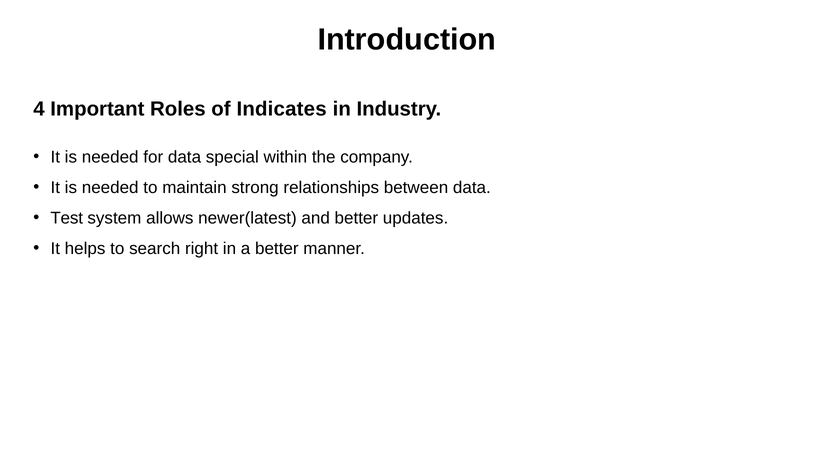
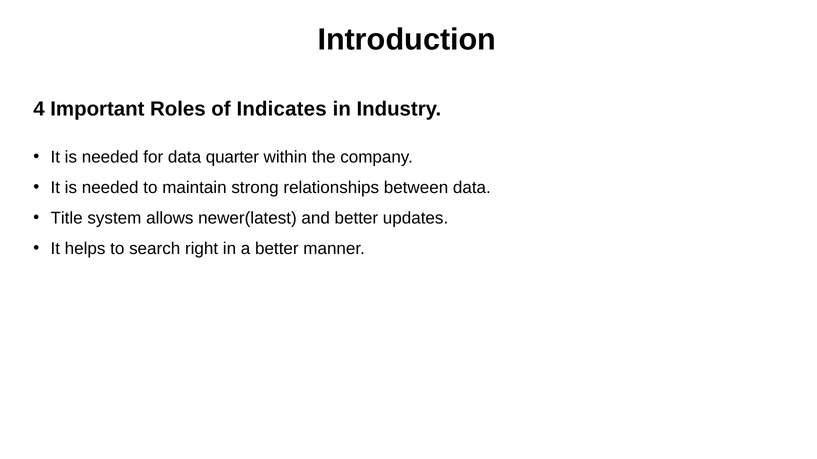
special: special -> quarter
Test: Test -> Title
